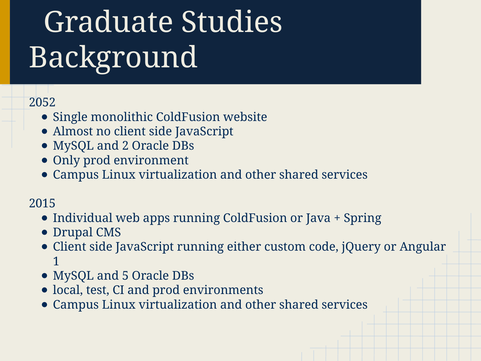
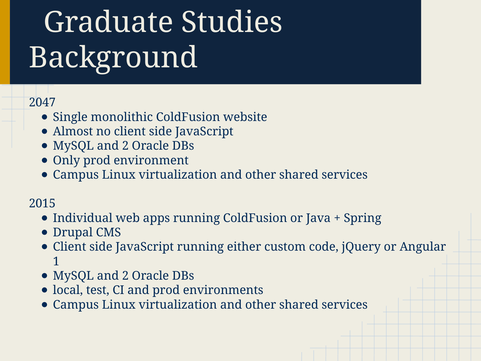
2052: 2052 -> 2047
5 at (125, 276): 5 -> 2
